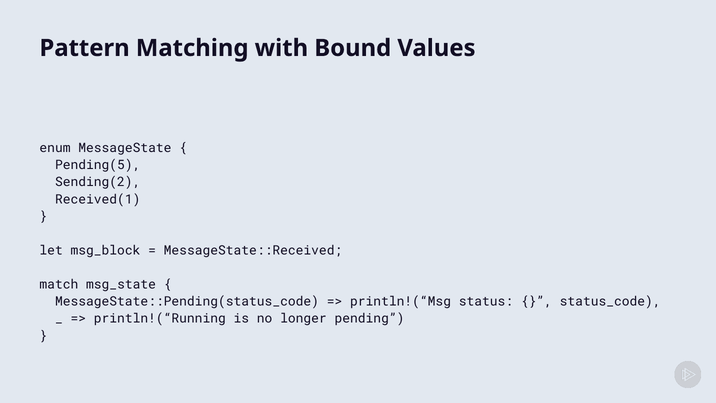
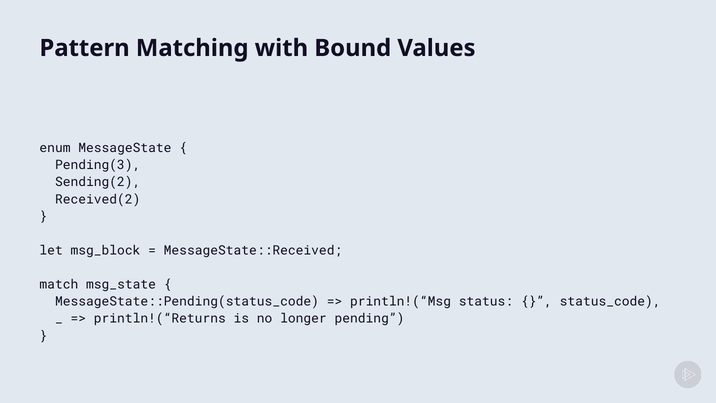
Pending(5: Pending(5 -> Pending(3
Received(1: Received(1 -> Received(2
println!(“Running: println!(“Running -> println!(“Returns
